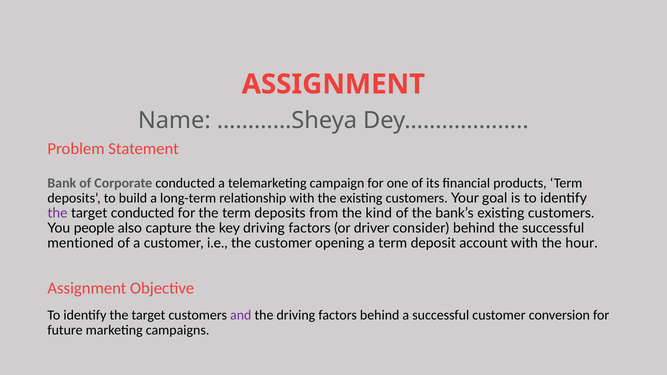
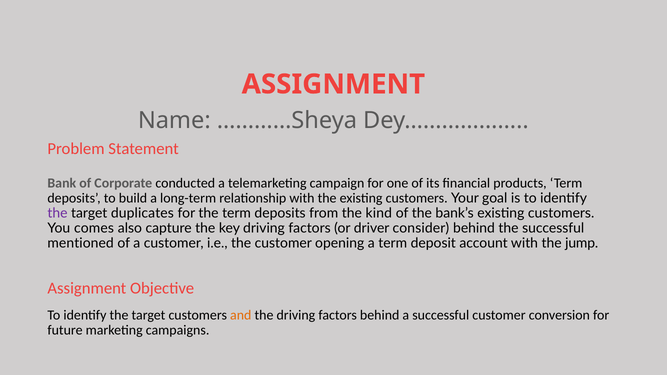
target conducted: conducted -> duplicates
people: people -> comes
hour: hour -> jump
and colour: purple -> orange
